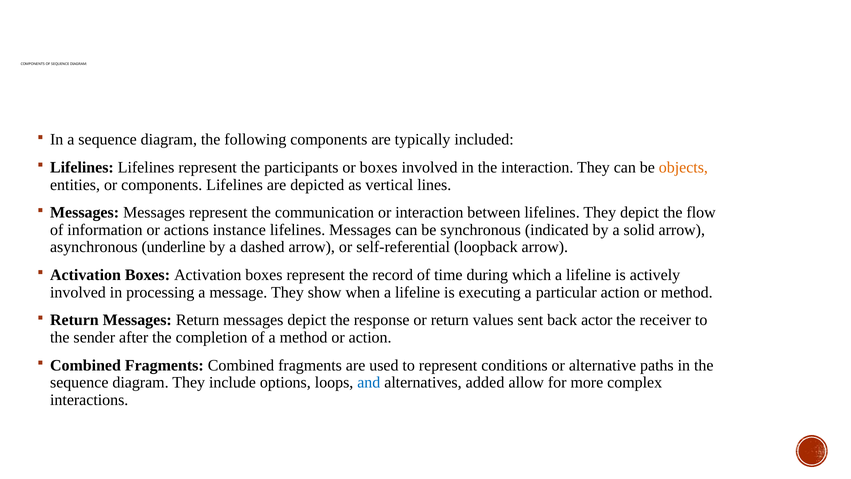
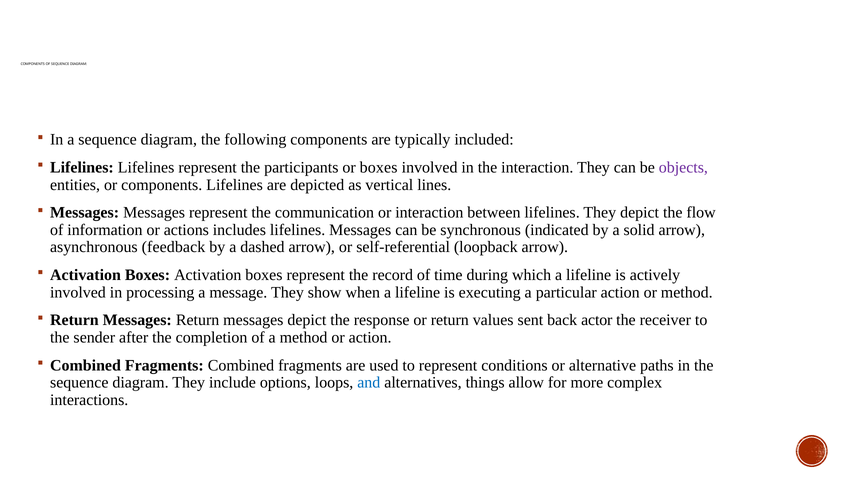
objects colour: orange -> purple
instance: instance -> includes
underline: underline -> feedback
added: added -> things
